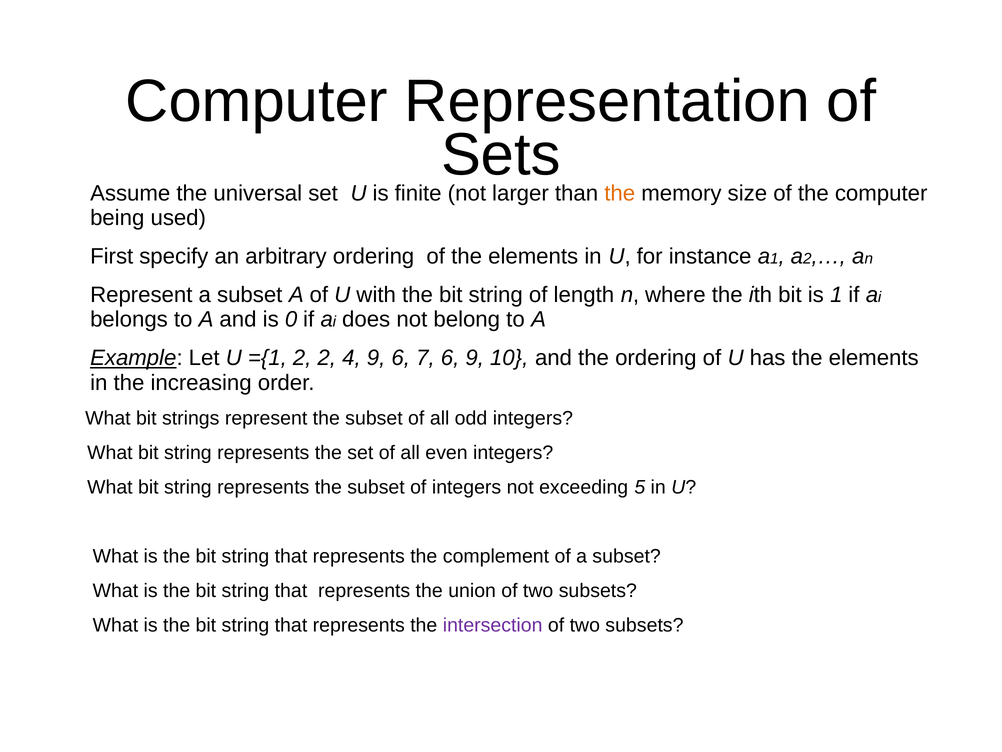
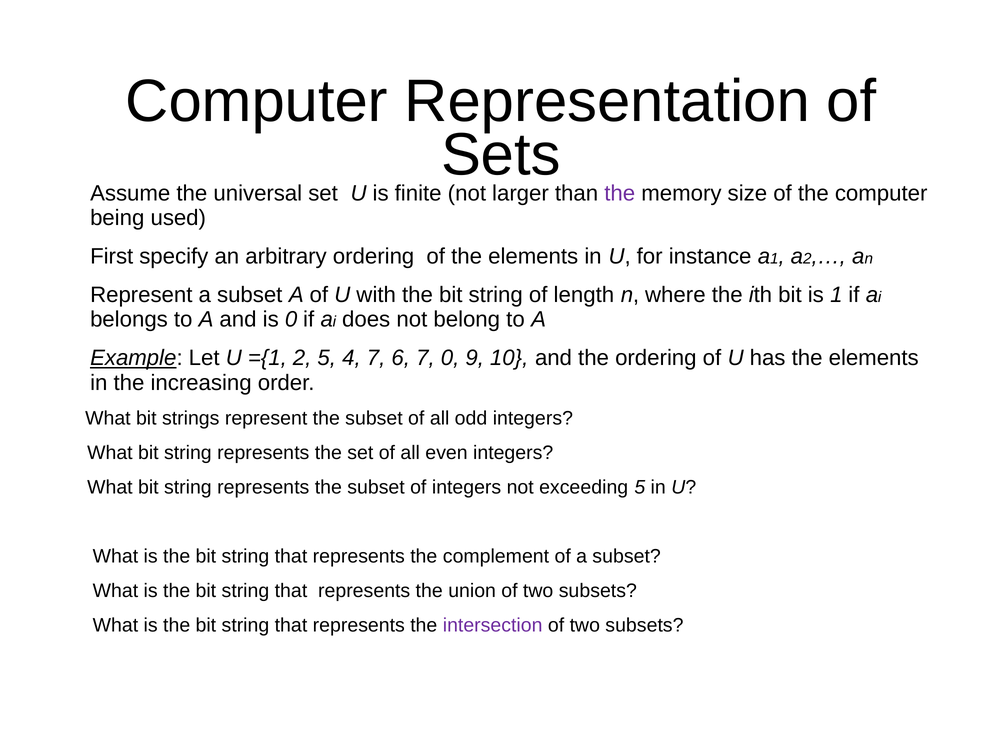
the at (620, 193) colour: orange -> purple
2 2: 2 -> 5
4 9: 9 -> 7
7 6: 6 -> 0
